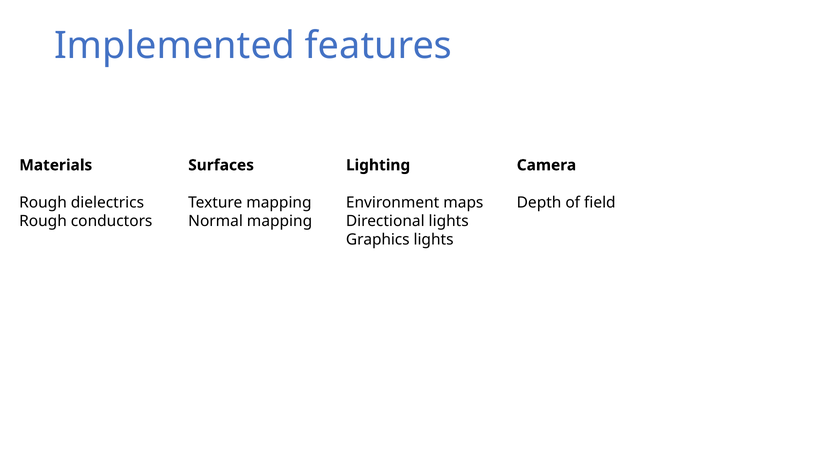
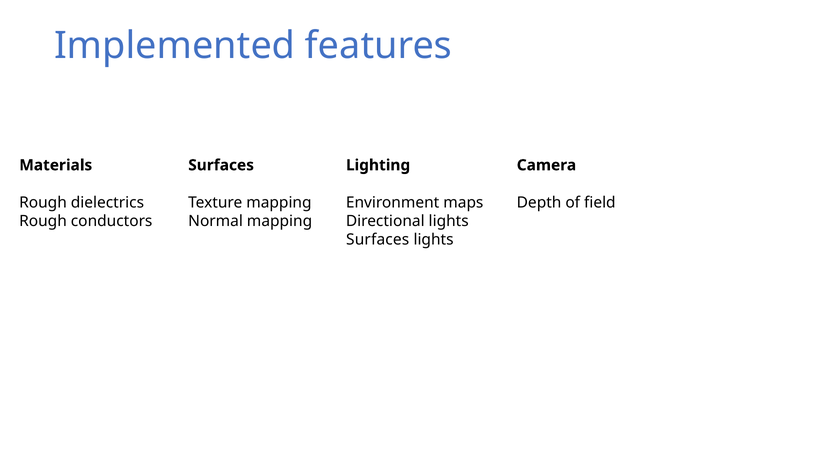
Graphics at (378, 239): Graphics -> Surfaces
